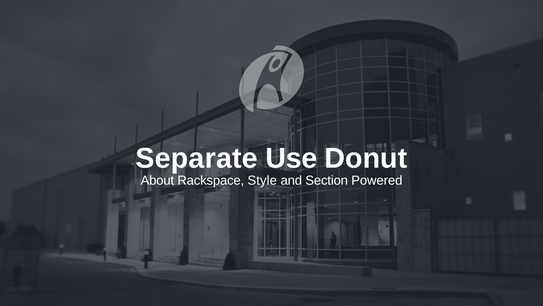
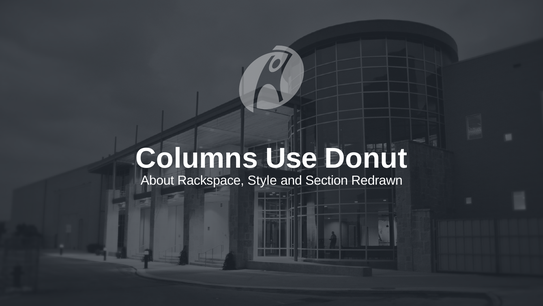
Separate: Separate -> Columns
Powered: Powered -> Redrawn
